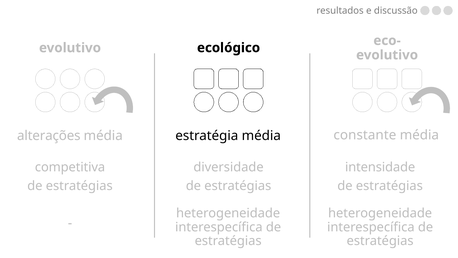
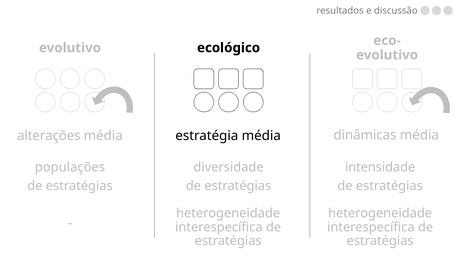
constante: constante -> dinâmicas
competitiva: competitiva -> populações
